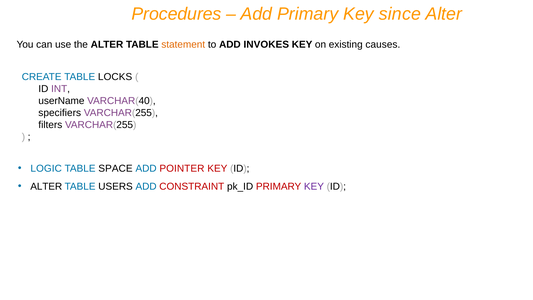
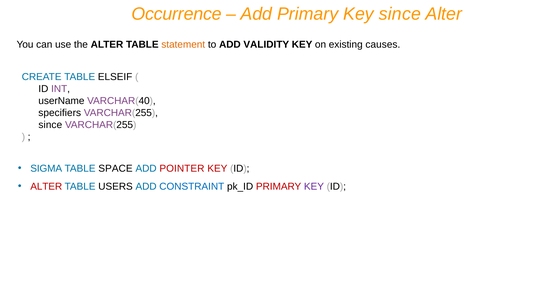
Procedures: Procedures -> Occurrence
INVOKES: INVOKES -> VALIDITY
LOCKS: LOCKS -> ELSEIF
filters at (50, 125): filters -> since
LOGIC: LOGIC -> SIGMA
ALTER at (46, 186) colour: black -> red
CONSTRAINT colour: red -> blue
